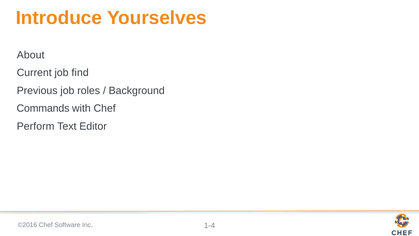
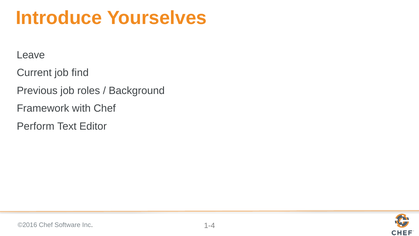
About: About -> Leave
Commands: Commands -> Framework
